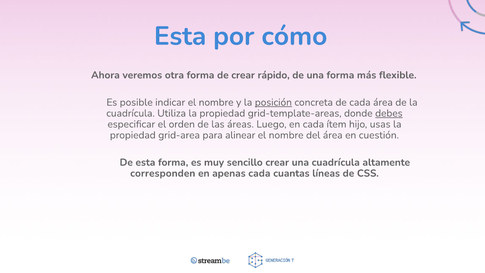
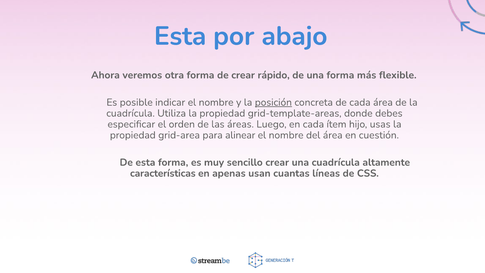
cómo: cómo -> abajo
debes underline: present -> none
corresponden: corresponden -> características
apenas cada: cada -> usan
